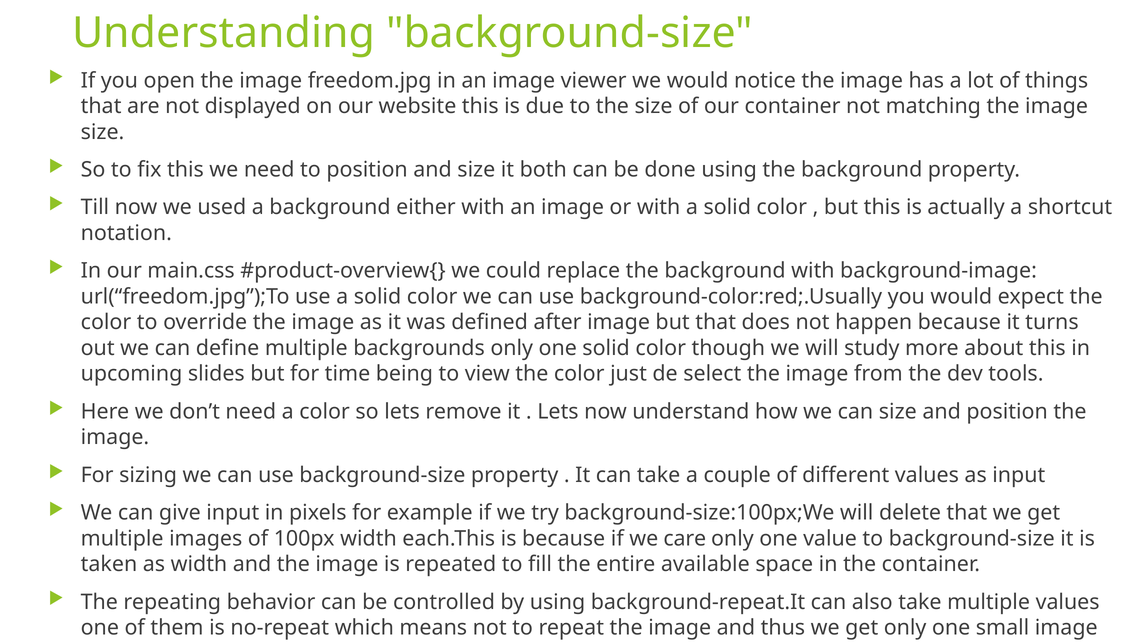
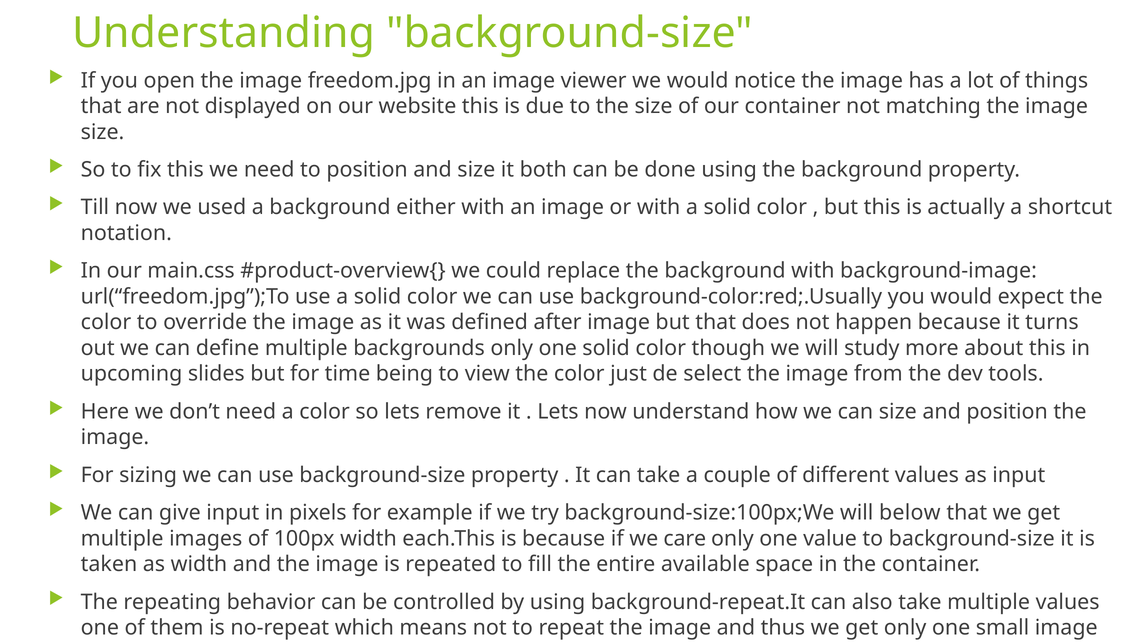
delete: delete -> below
